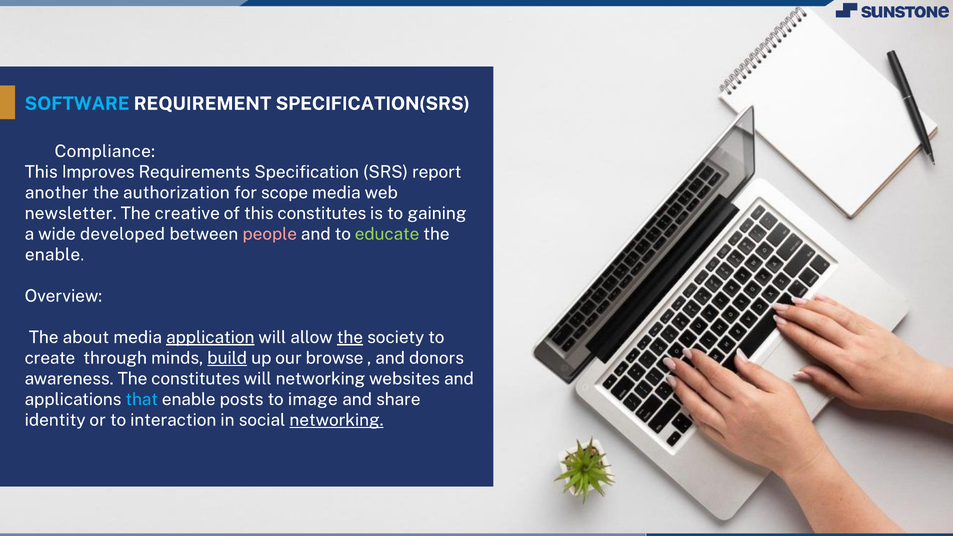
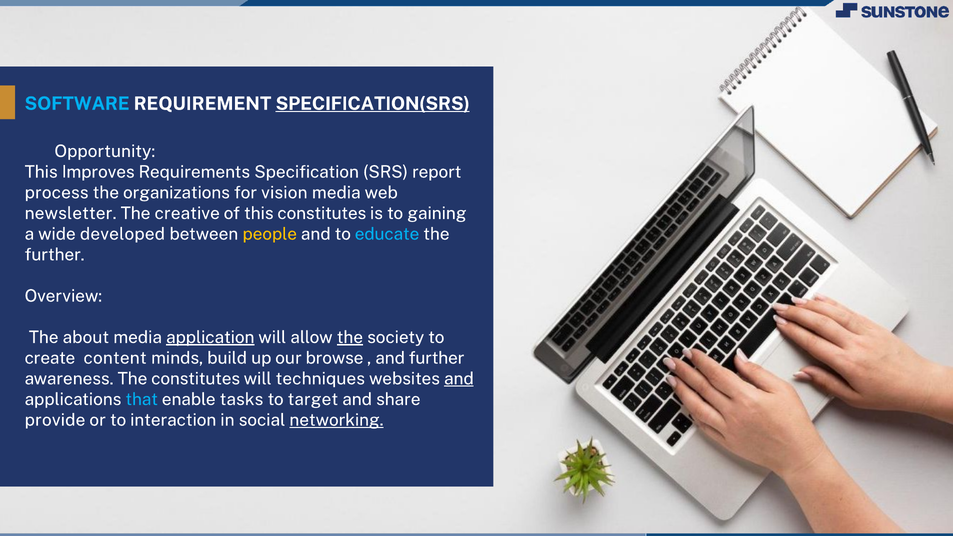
SPECIFICATION(SRS underline: none -> present
Compliance: Compliance -> Opportunity
another: another -> process
authorization: authorization -> organizations
scope: scope -> vision
people colour: pink -> yellow
educate colour: light green -> light blue
enable at (55, 255): enable -> further
through: through -> content
build underline: present -> none
and donors: donors -> further
will networking: networking -> techniques
and at (459, 379) underline: none -> present
posts: posts -> tasks
image: image -> target
identity: identity -> provide
